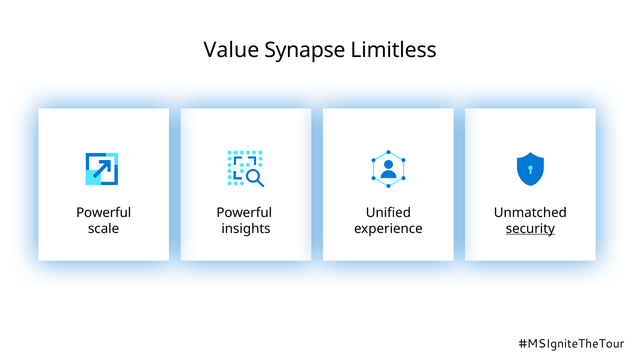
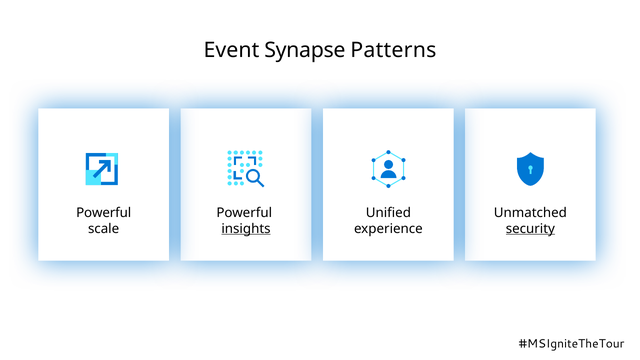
Value: Value -> Event
Limitless: Limitless -> Patterns
insights underline: none -> present
